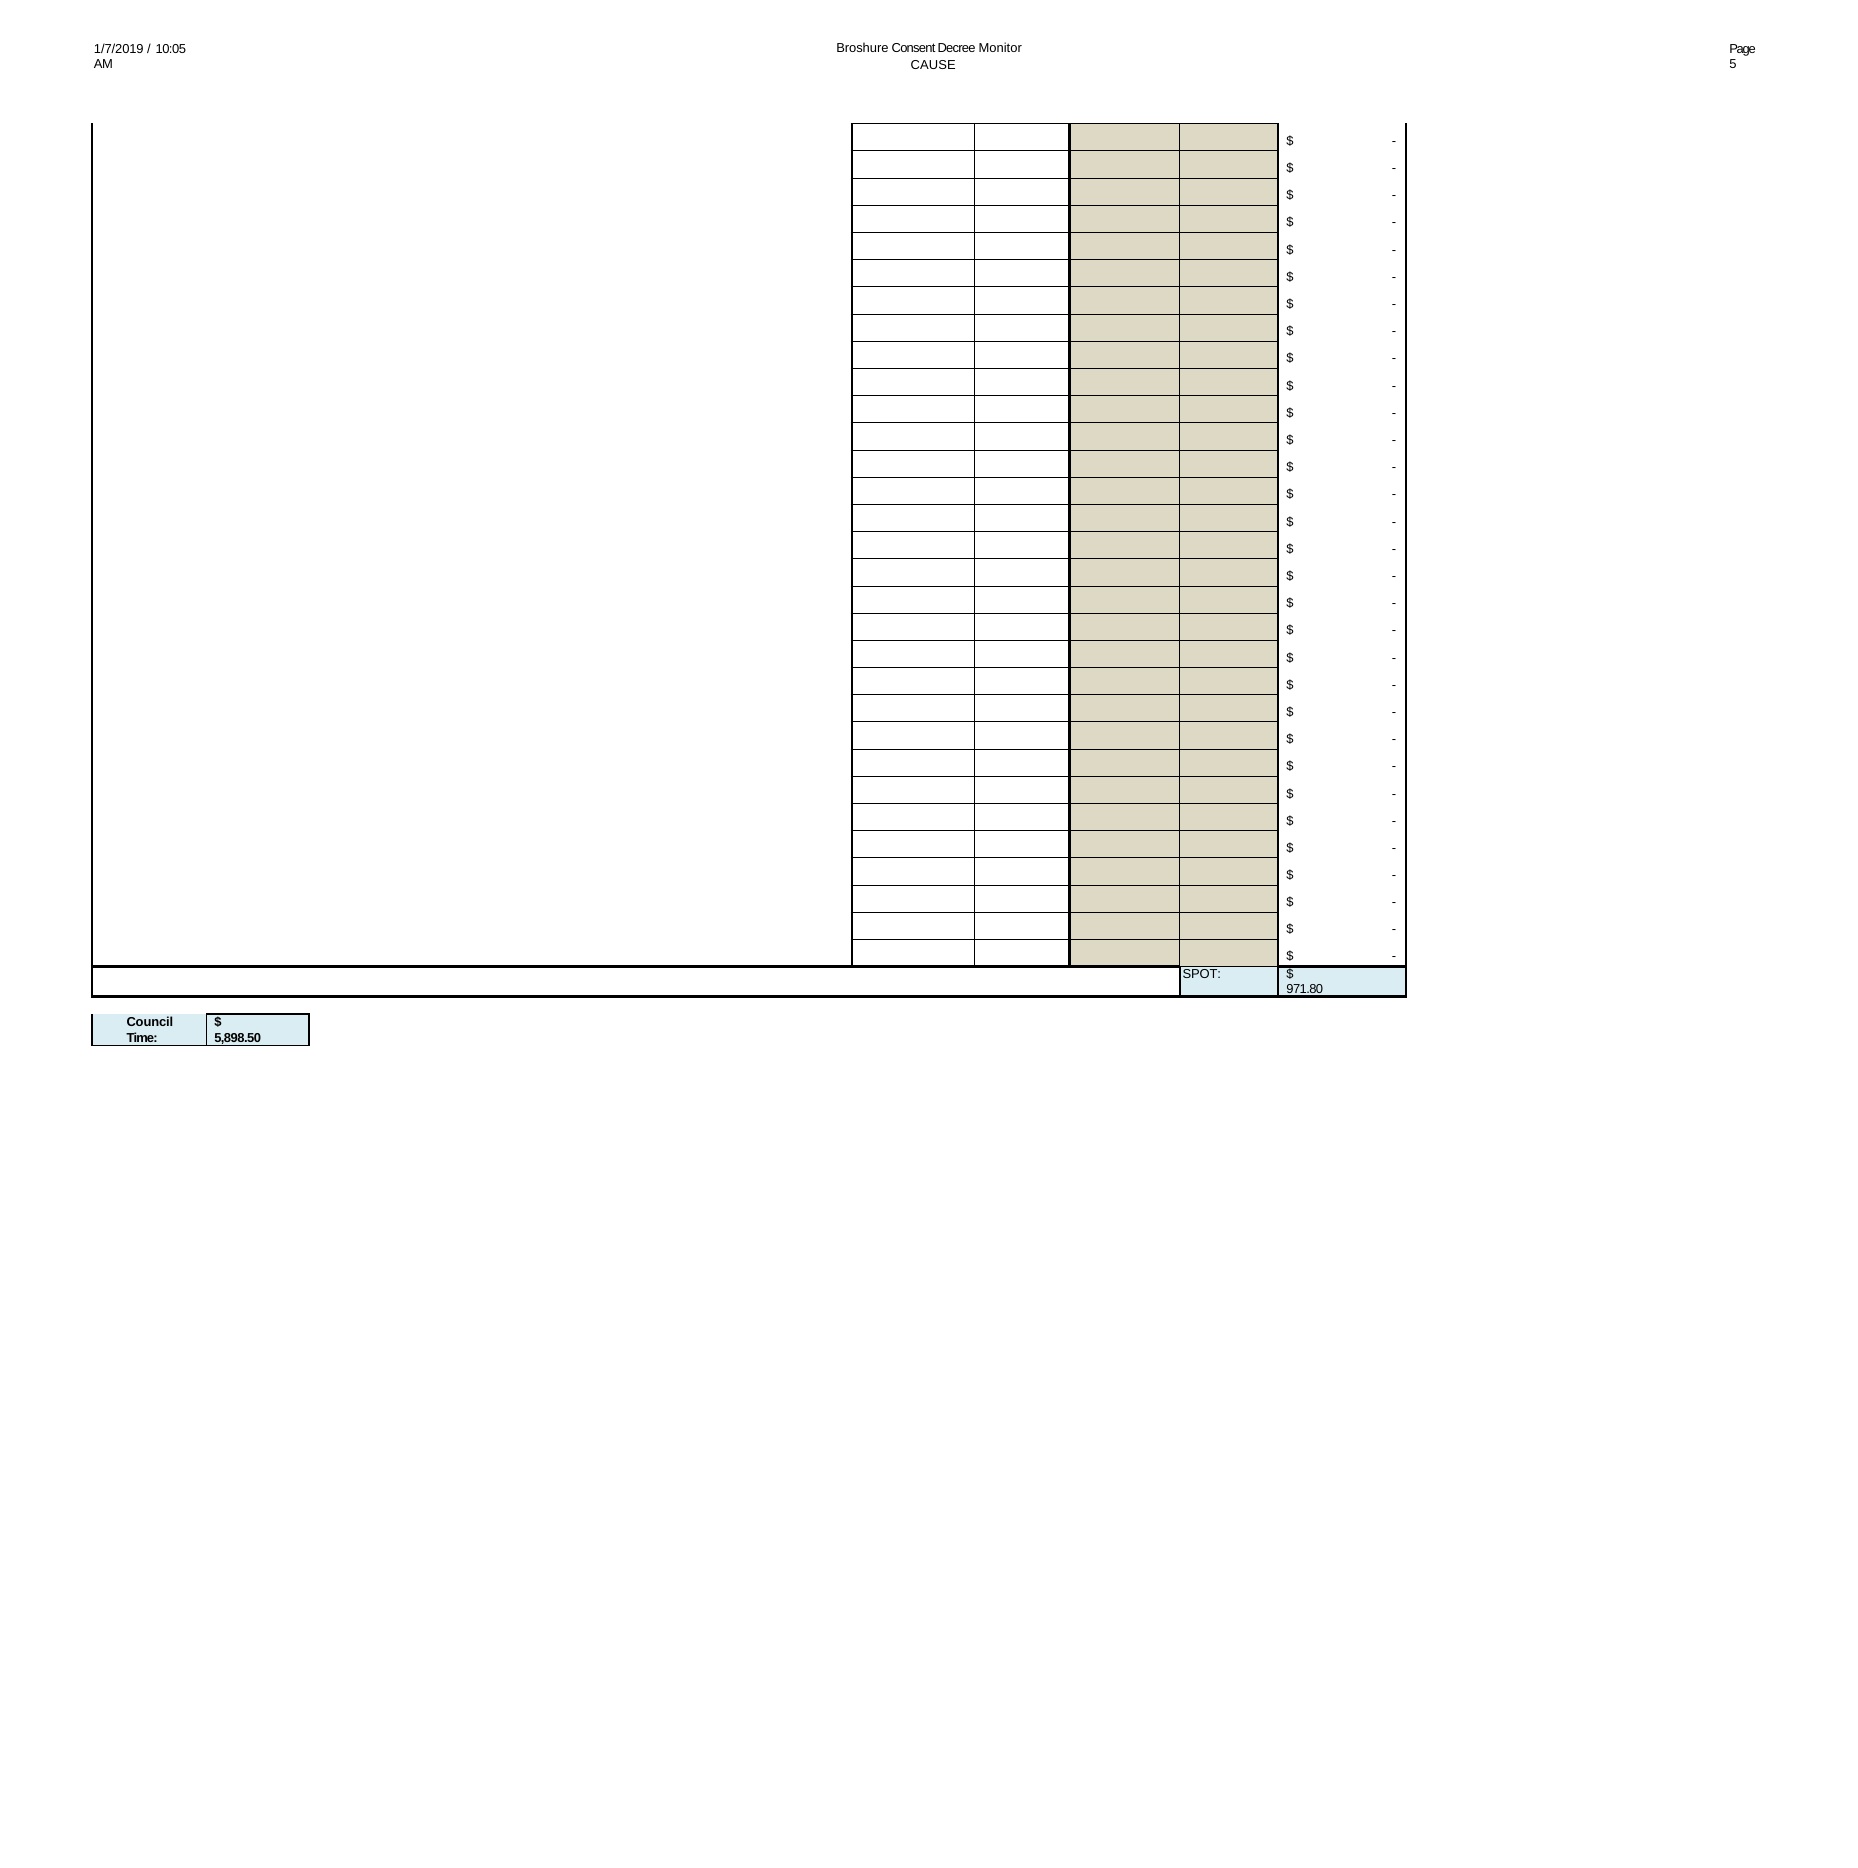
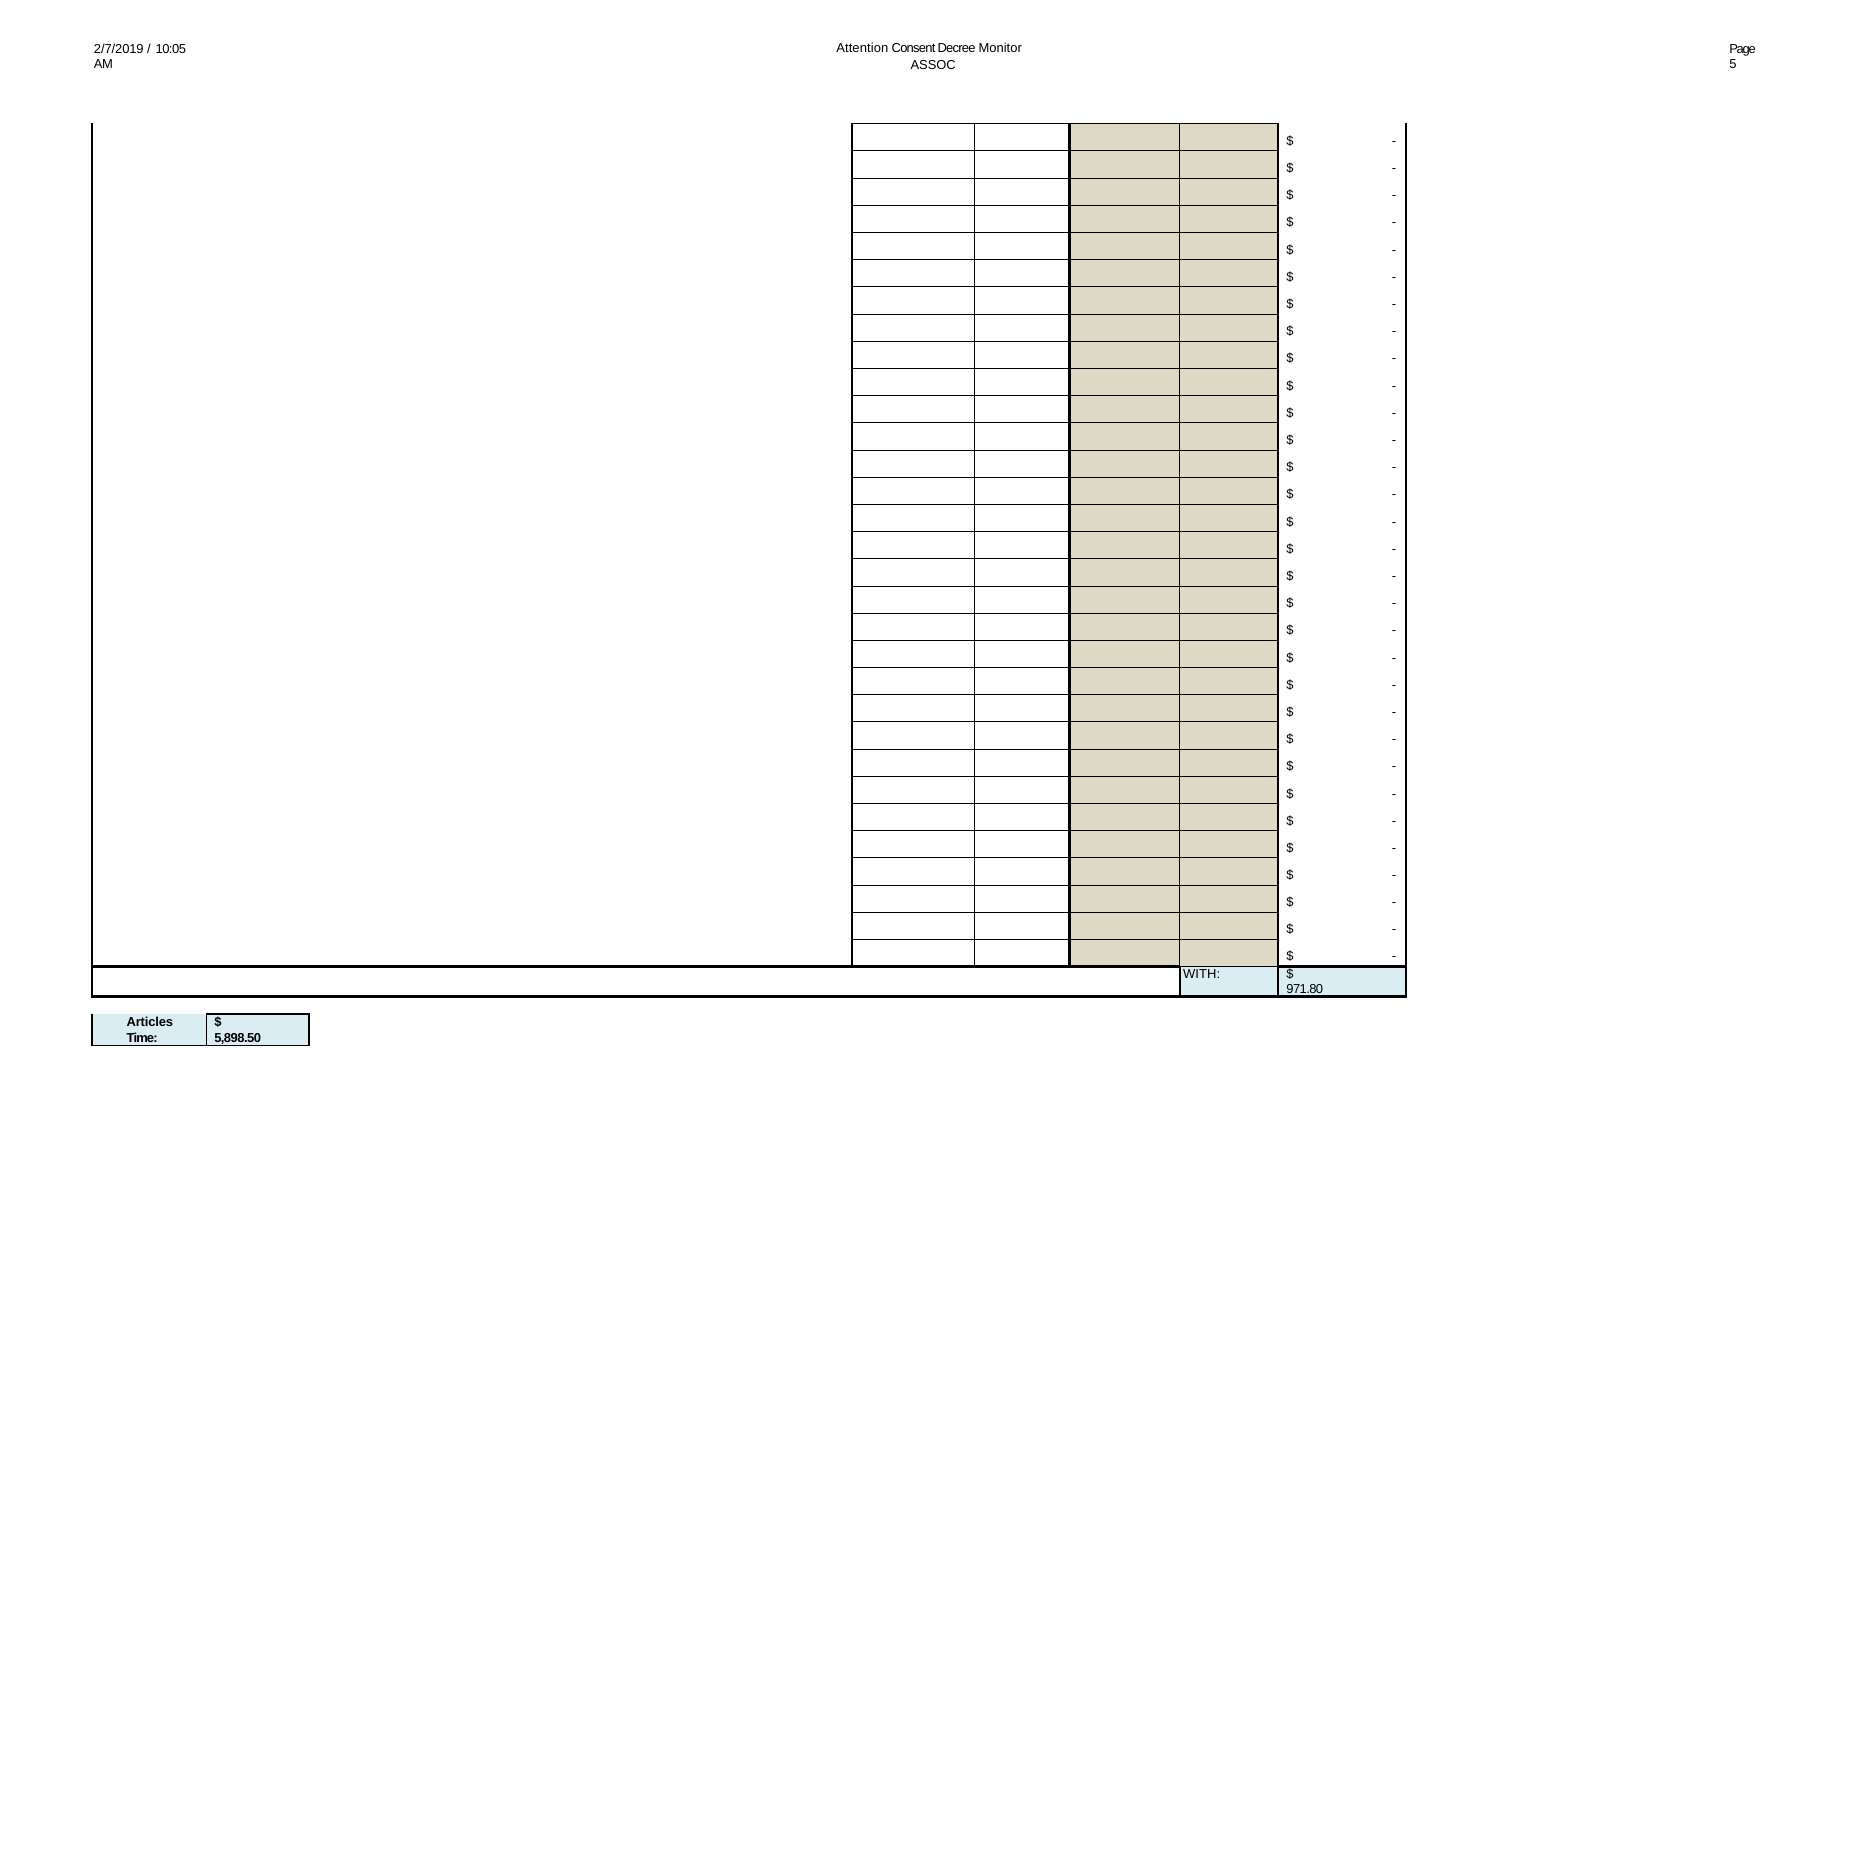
Broshure: Broshure -> Attention
1/7/2019: 1/7/2019 -> 2/7/2019
CAUSE: CAUSE -> ASSOC
SPOT: SPOT -> WITH
Council: Council -> Articles
